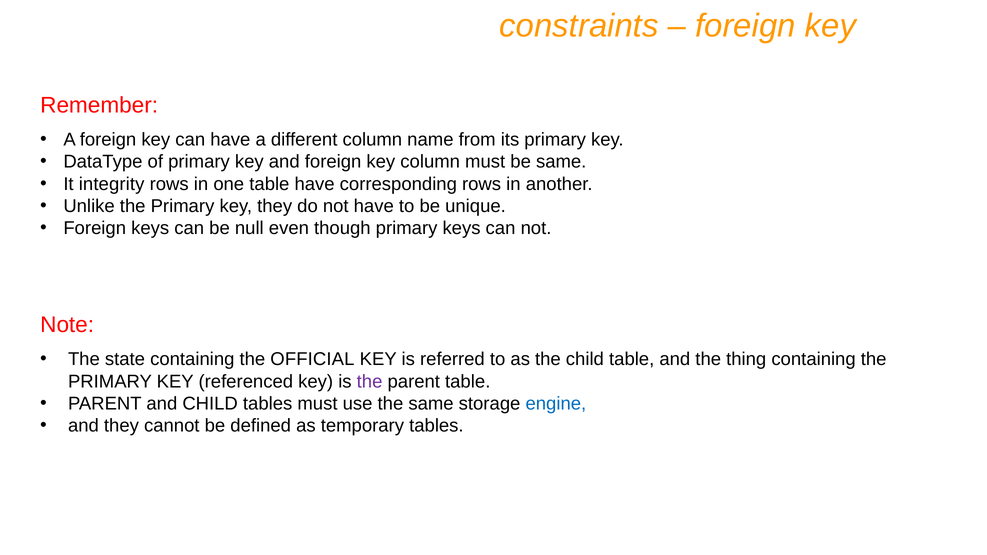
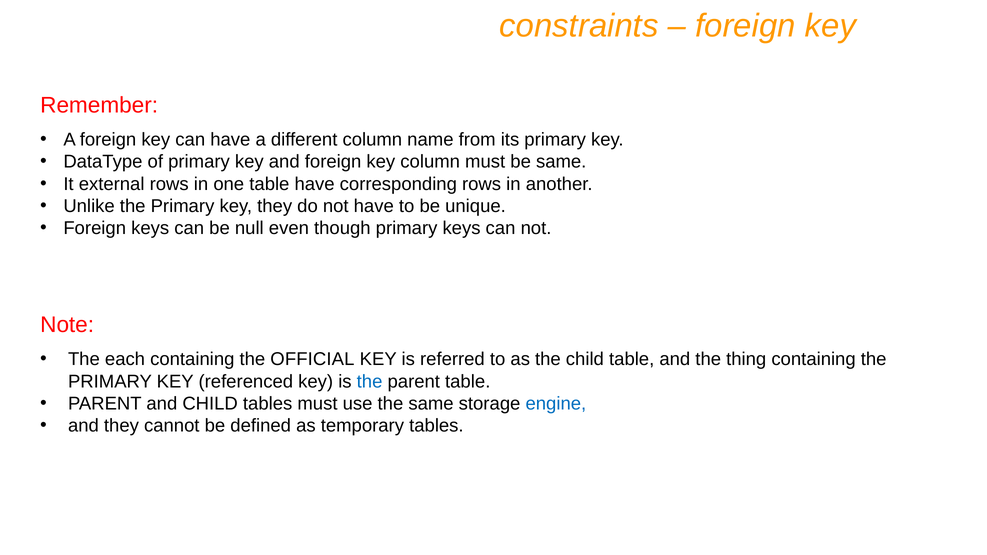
integrity: integrity -> external
state: state -> each
the at (370, 382) colour: purple -> blue
